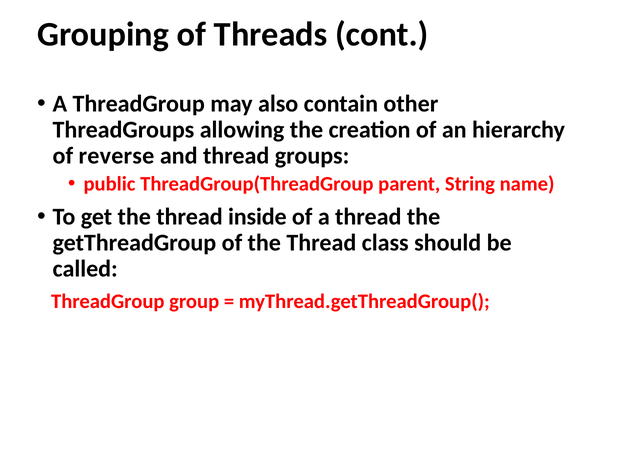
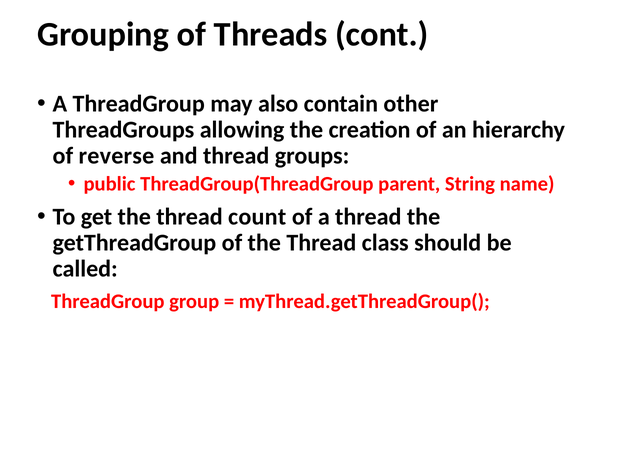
inside: inside -> count
